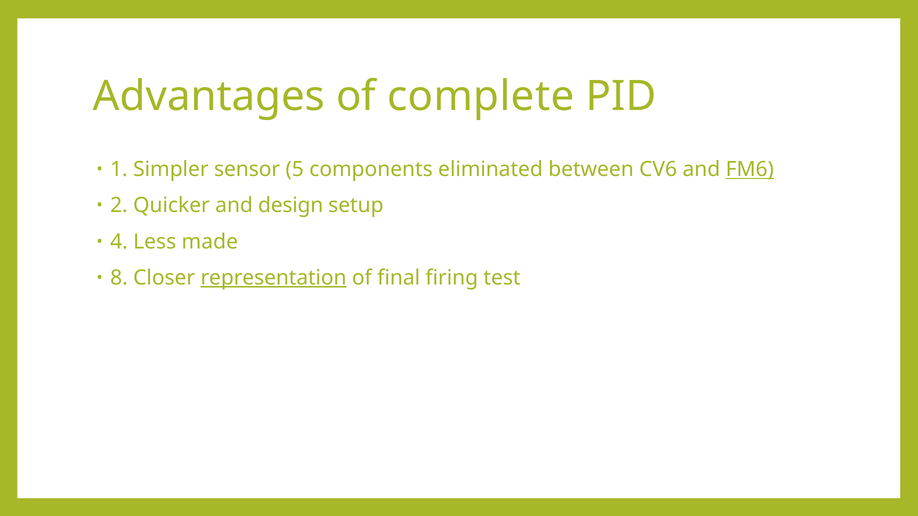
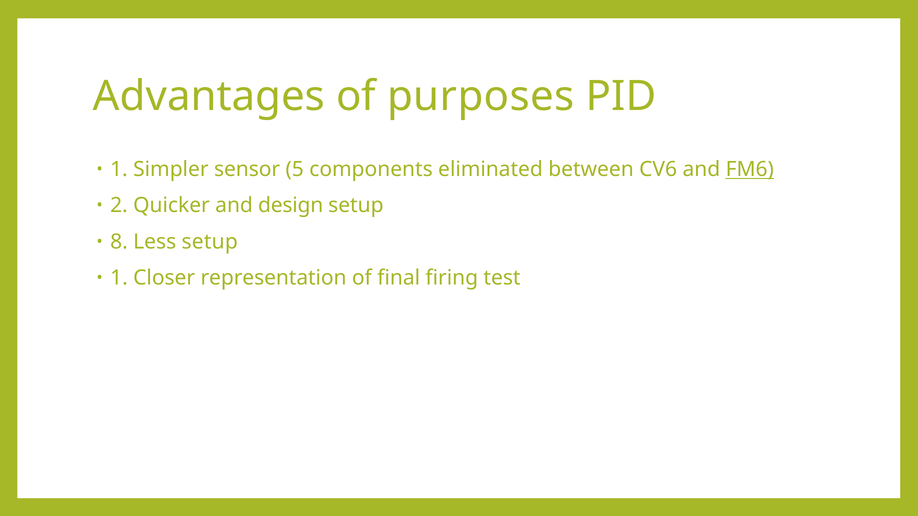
complete: complete -> purposes
4: 4 -> 8
Less made: made -> setup
8 at (119, 278): 8 -> 1
representation underline: present -> none
